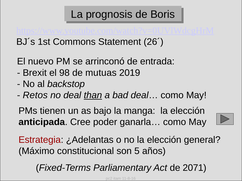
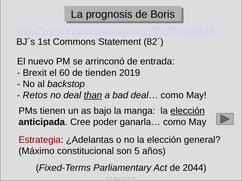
26´: 26´ -> 82´
98: 98 -> 60
mutuas: mutuas -> tienden
elección at (188, 111) underline: none -> present
2071: 2071 -> 2044
